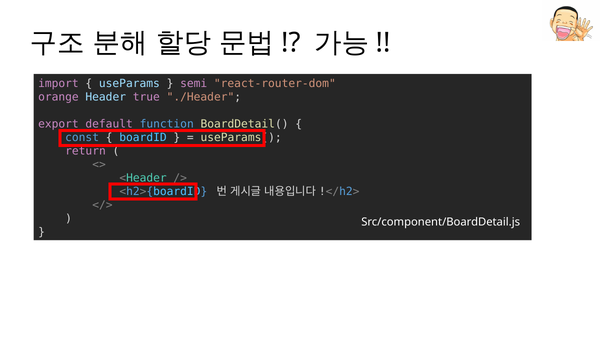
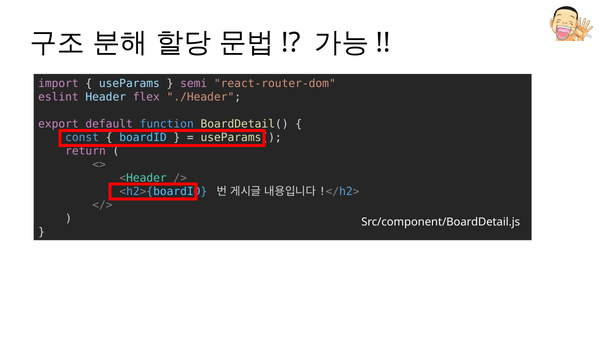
orange: orange -> eslint
true: true -> flex
